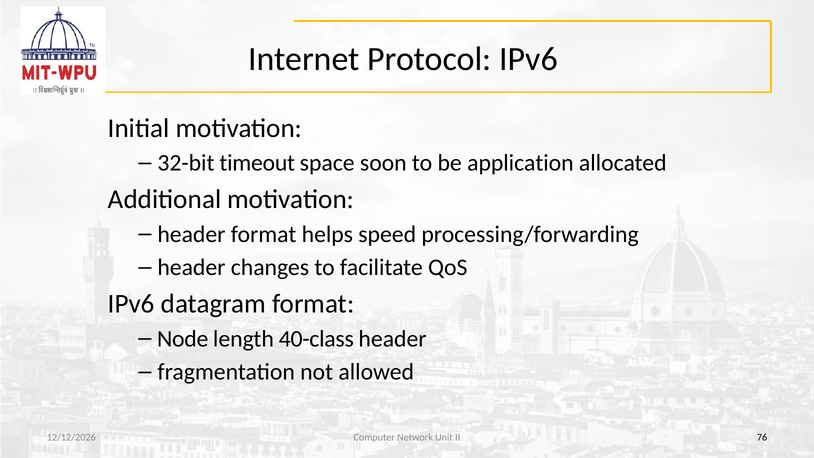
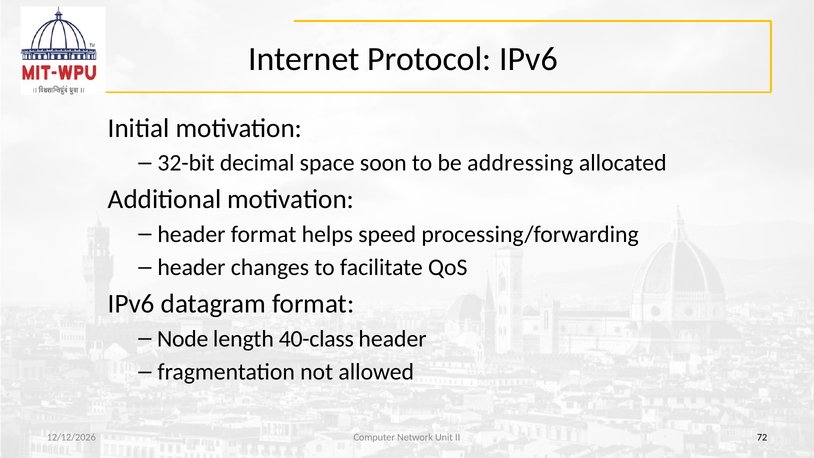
timeout: timeout -> decimal
application: application -> addressing
76: 76 -> 72
